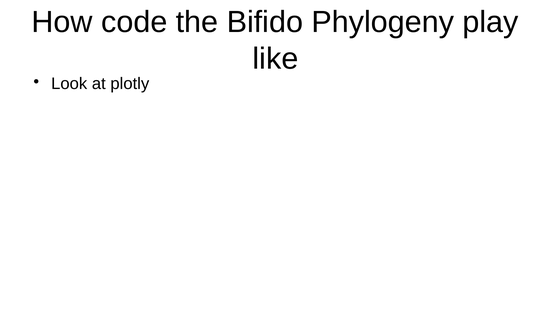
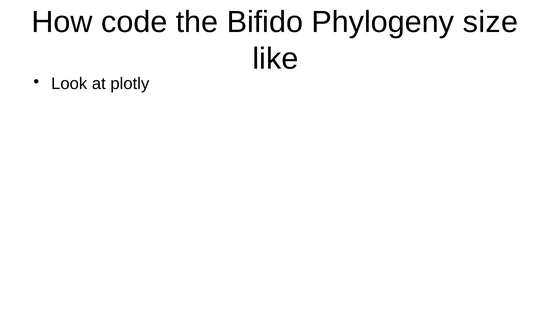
play: play -> size
